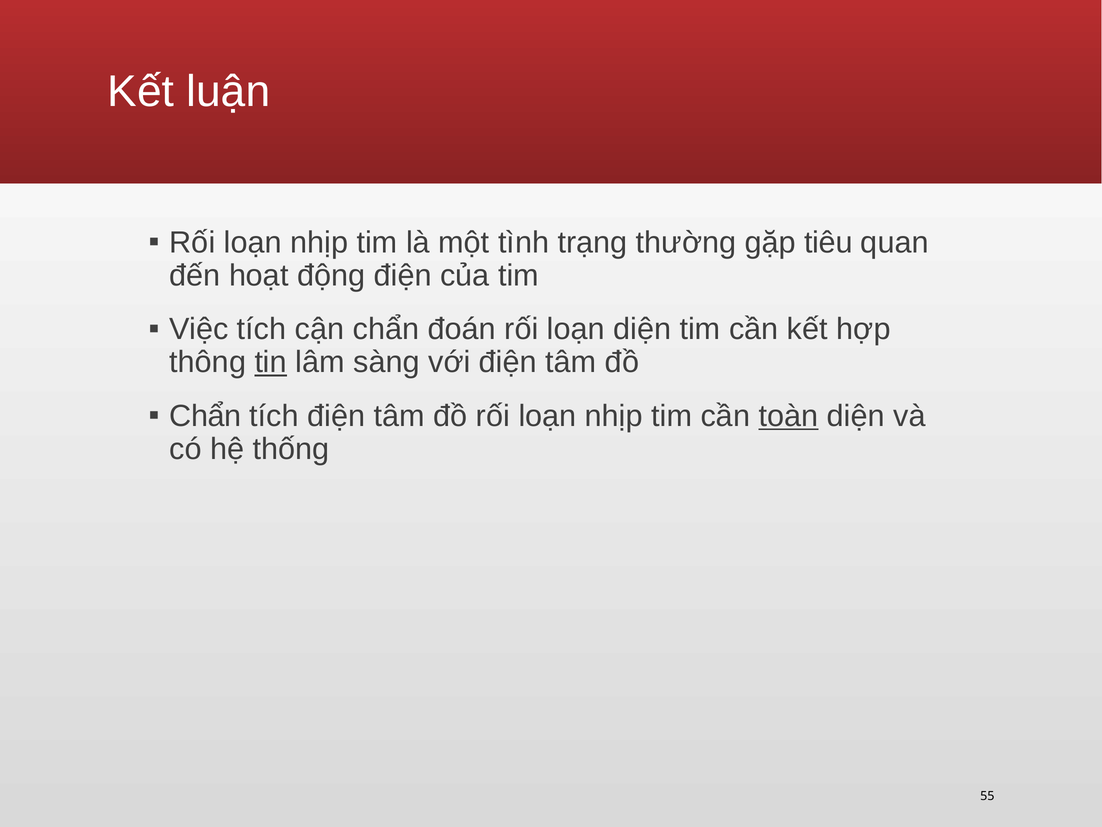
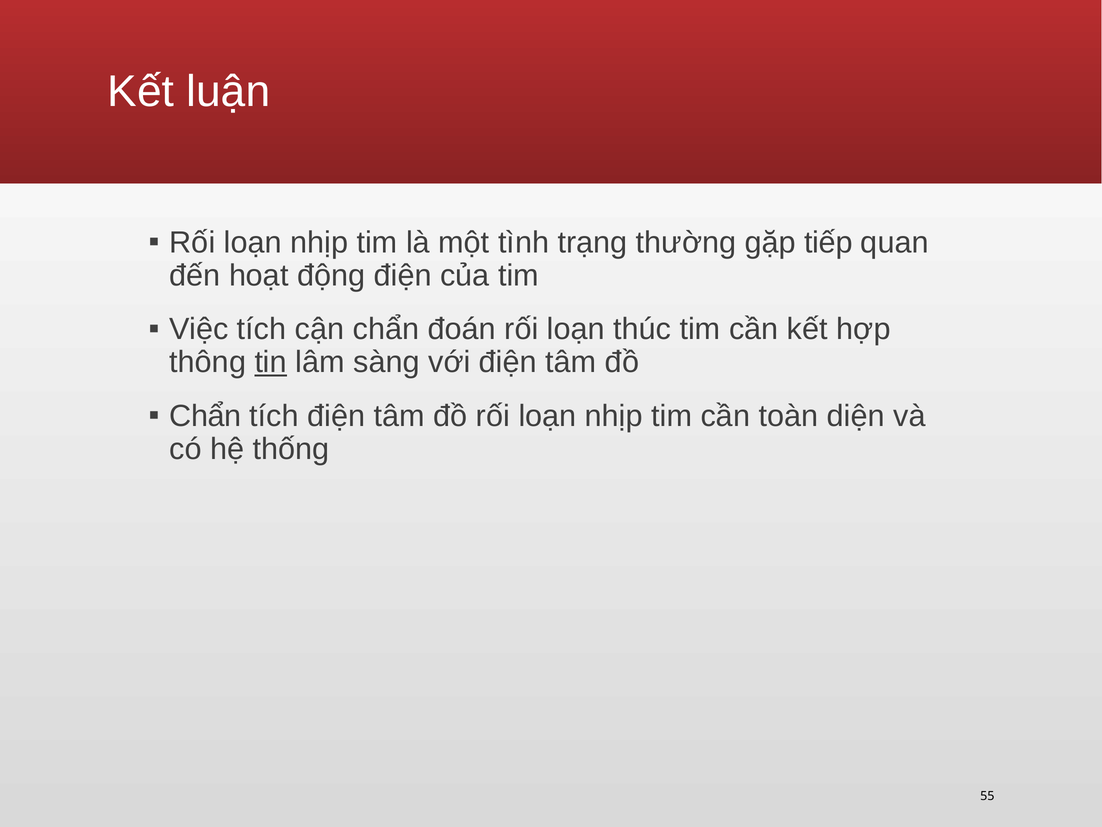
tiêu: tiêu -> tiếp
loạn diện: diện -> thúc
toàn underline: present -> none
